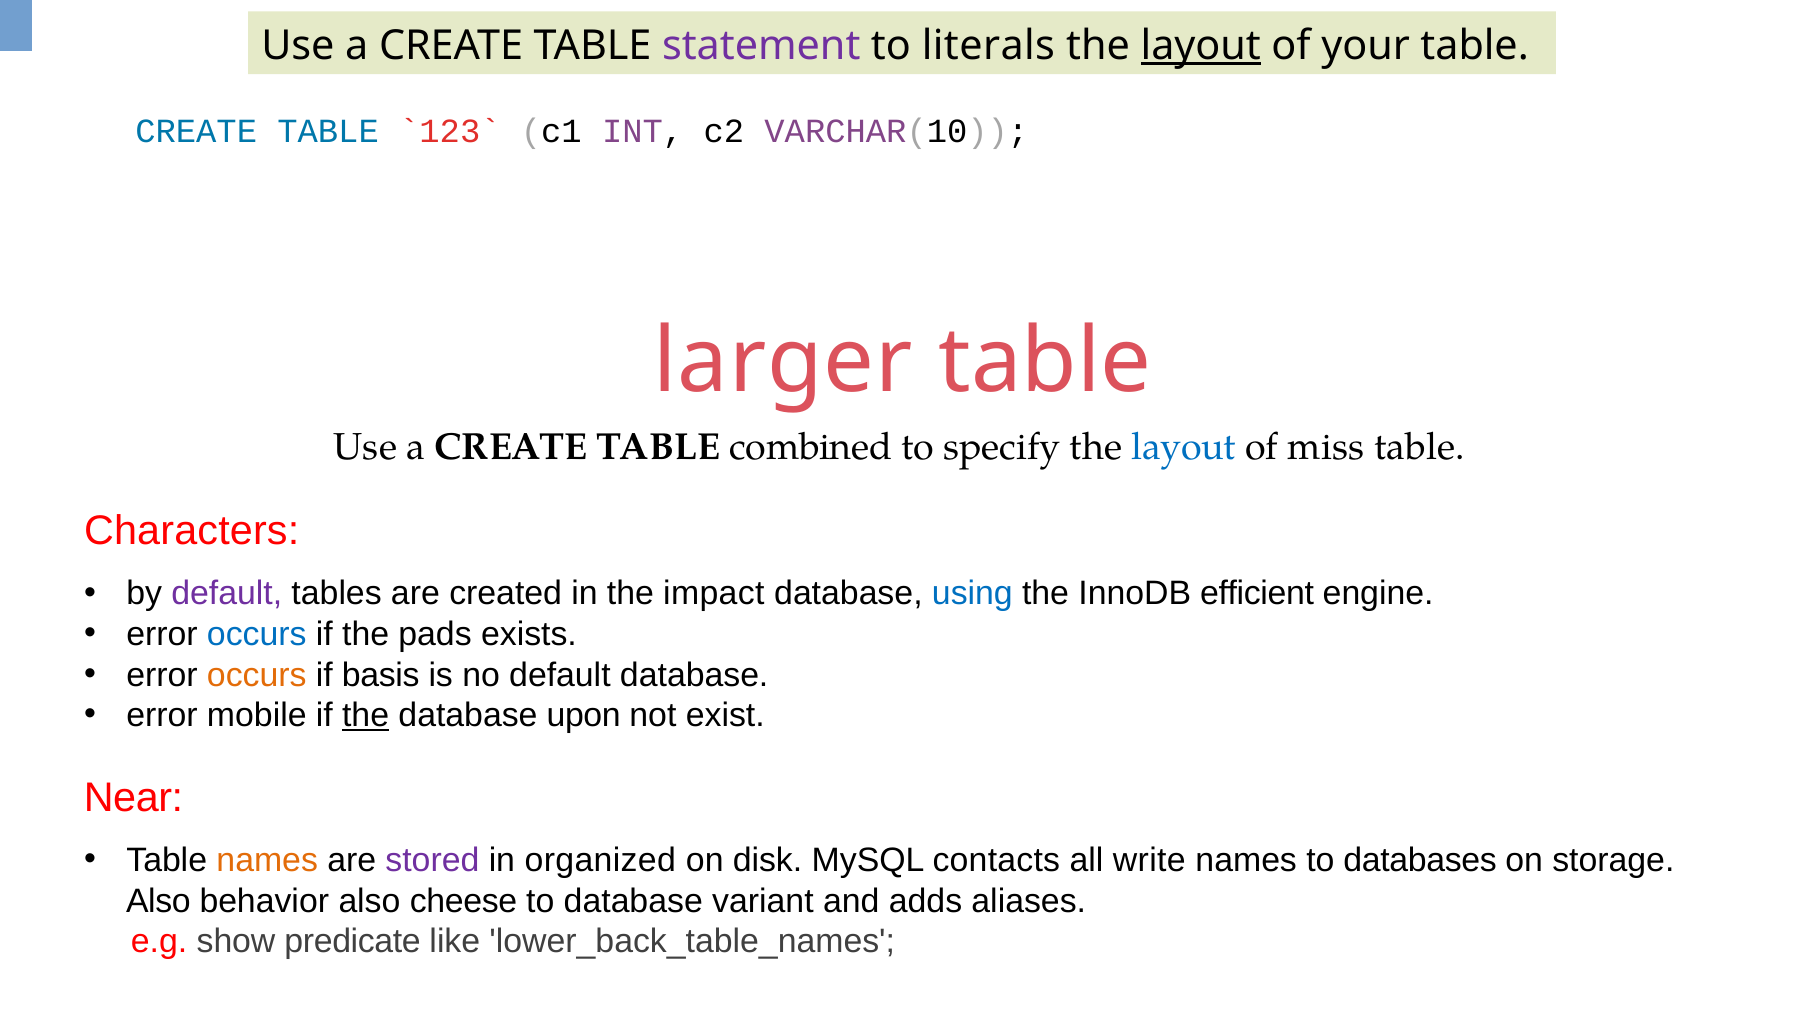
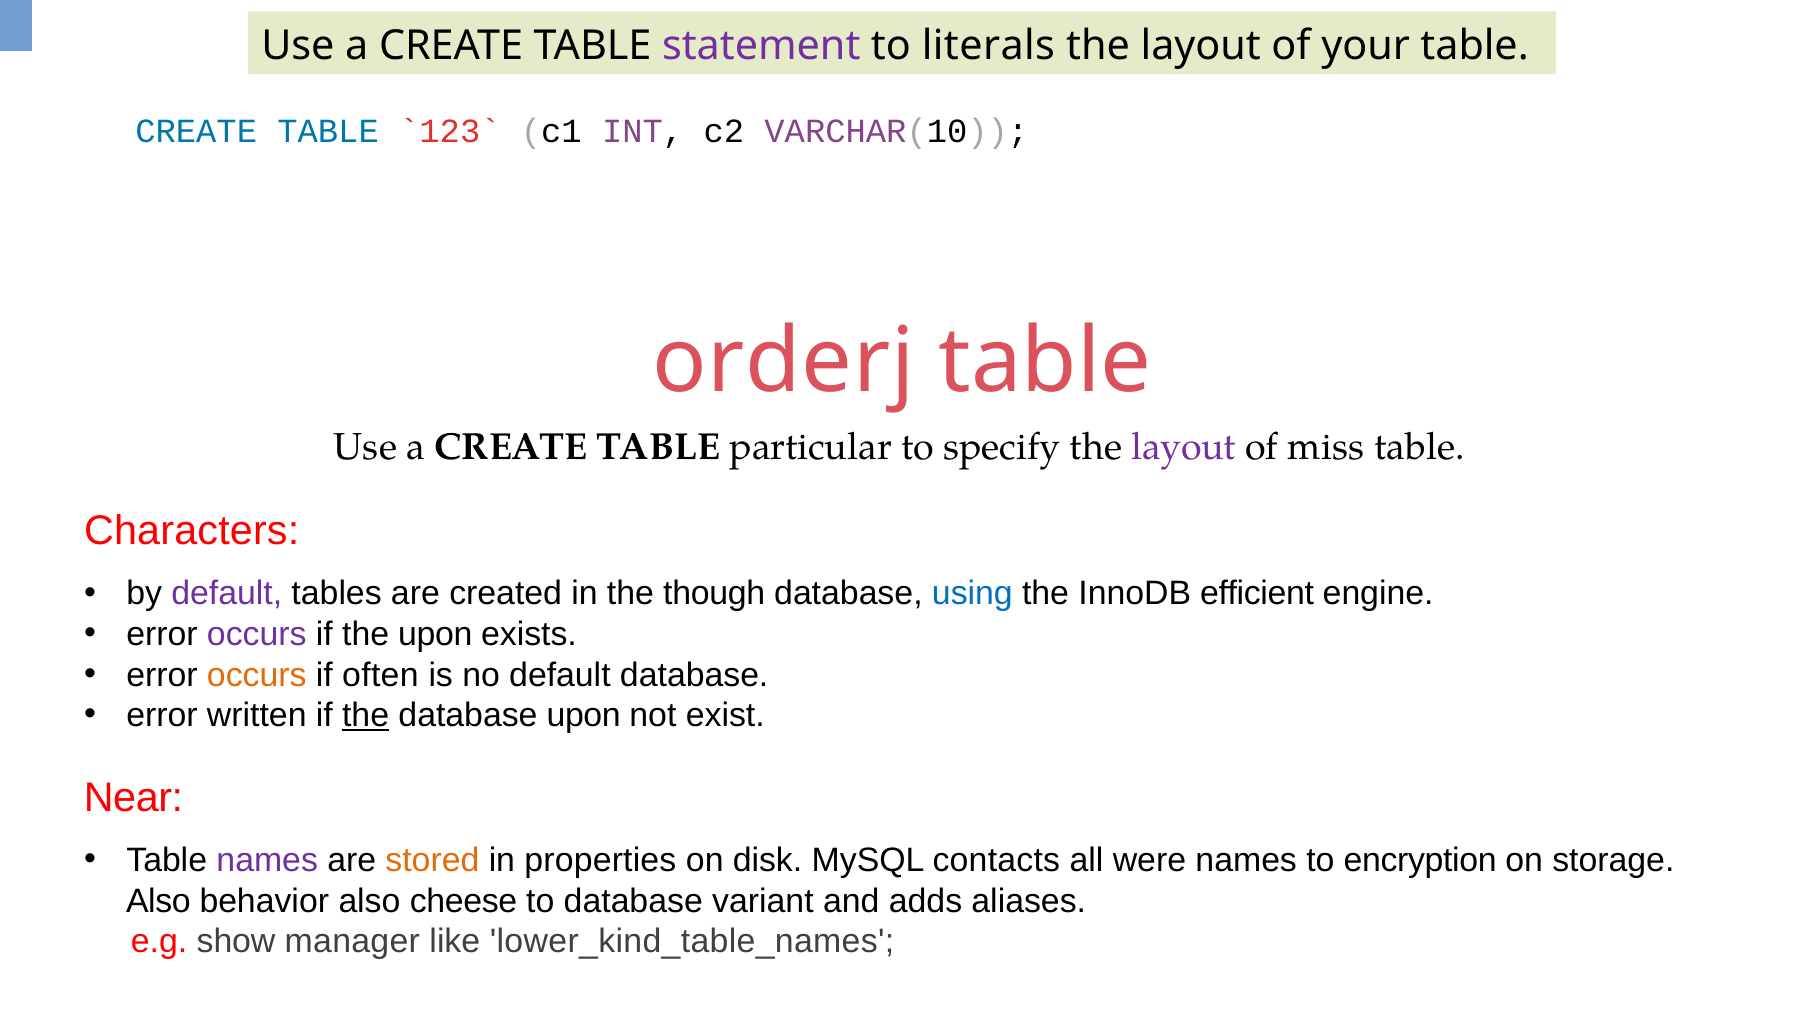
layout at (1201, 46) underline: present -> none
larger: larger -> orderj
combined: combined -> particular
layout at (1184, 447) colour: blue -> purple
impact: impact -> though
occurs at (257, 634) colour: blue -> purple
the pads: pads -> upon
basis: basis -> often
mobile: mobile -> written
names at (267, 860) colour: orange -> purple
stored colour: purple -> orange
organized: organized -> properties
write: write -> were
databases: databases -> encryption
predicate: predicate -> manager
lower_back_table_names: lower_back_table_names -> lower_kind_table_names
